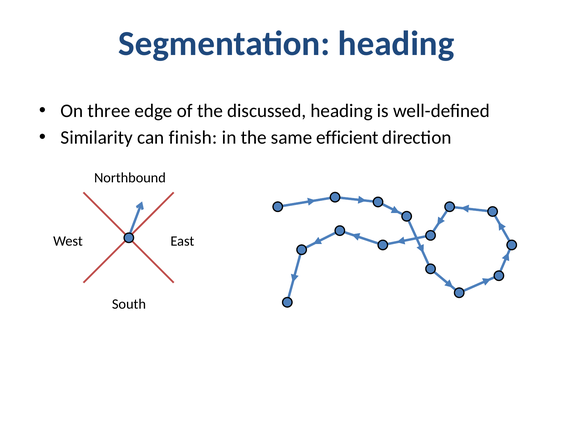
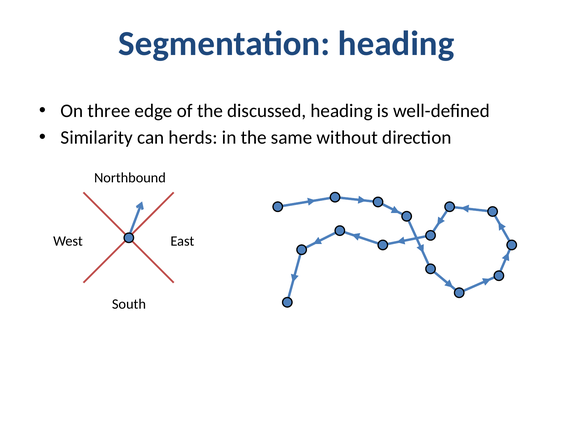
finish: finish -> herds
efficient: efficient -> without
